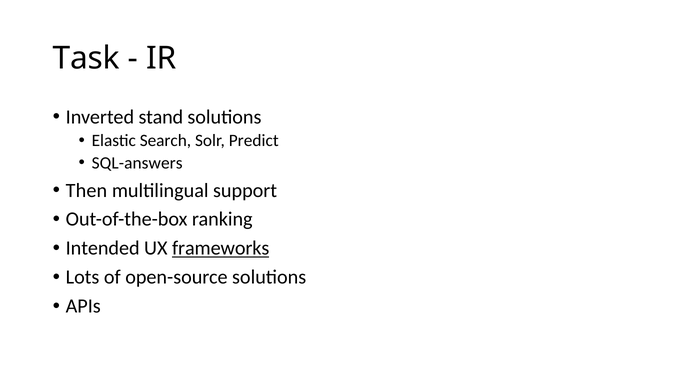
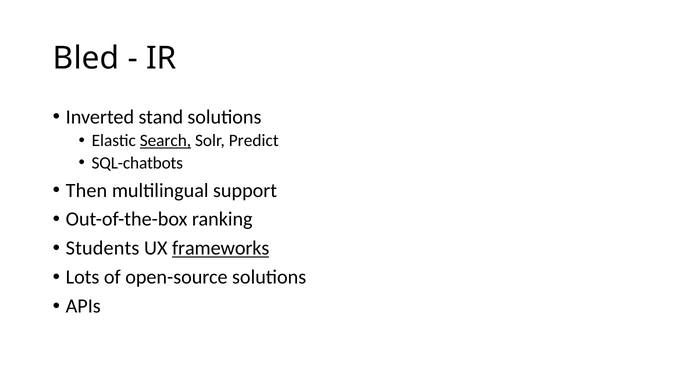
Task: Task -> Bled
Search underline: none -> present
SQL-answers: SQL-answers -> SQL-chatbots
Intended: Intended -> Students
